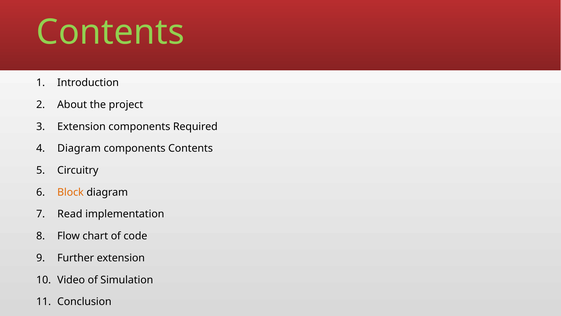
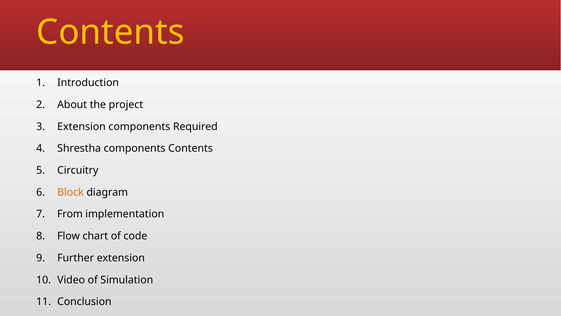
Contents at (110, 32) colour: light green -> yellow
Diagram at (79, 148): Diagram -> Shrestha
Read: Read -> From
